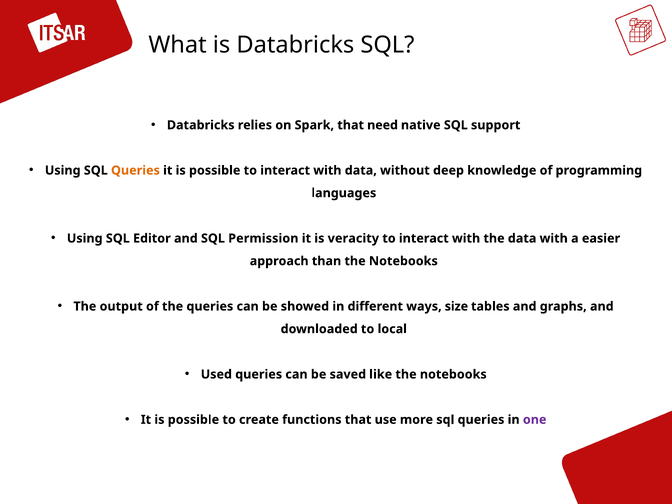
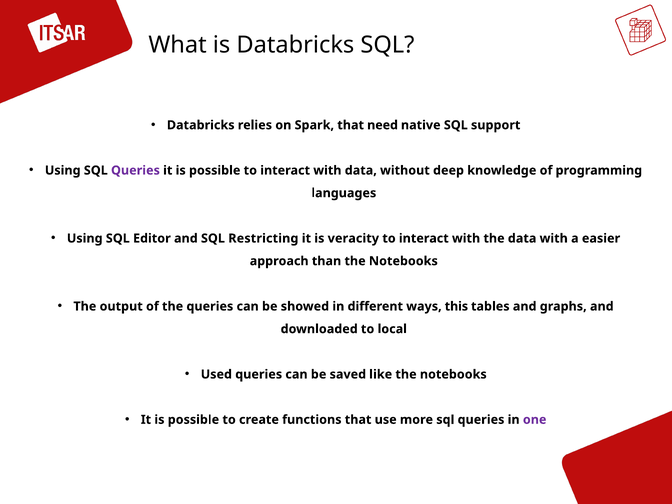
Queries at (135, 170) colour: orange -> purple
Permission: Permission -> Restricting
size: size -> this
